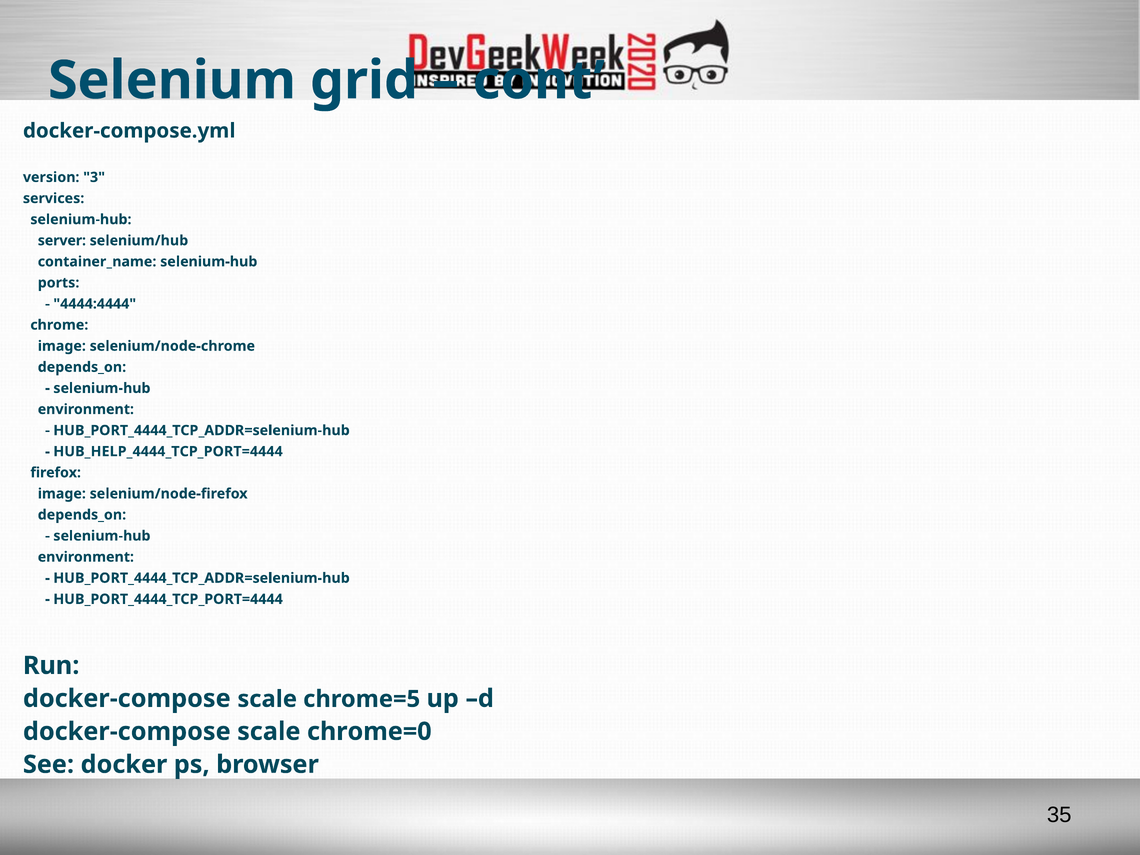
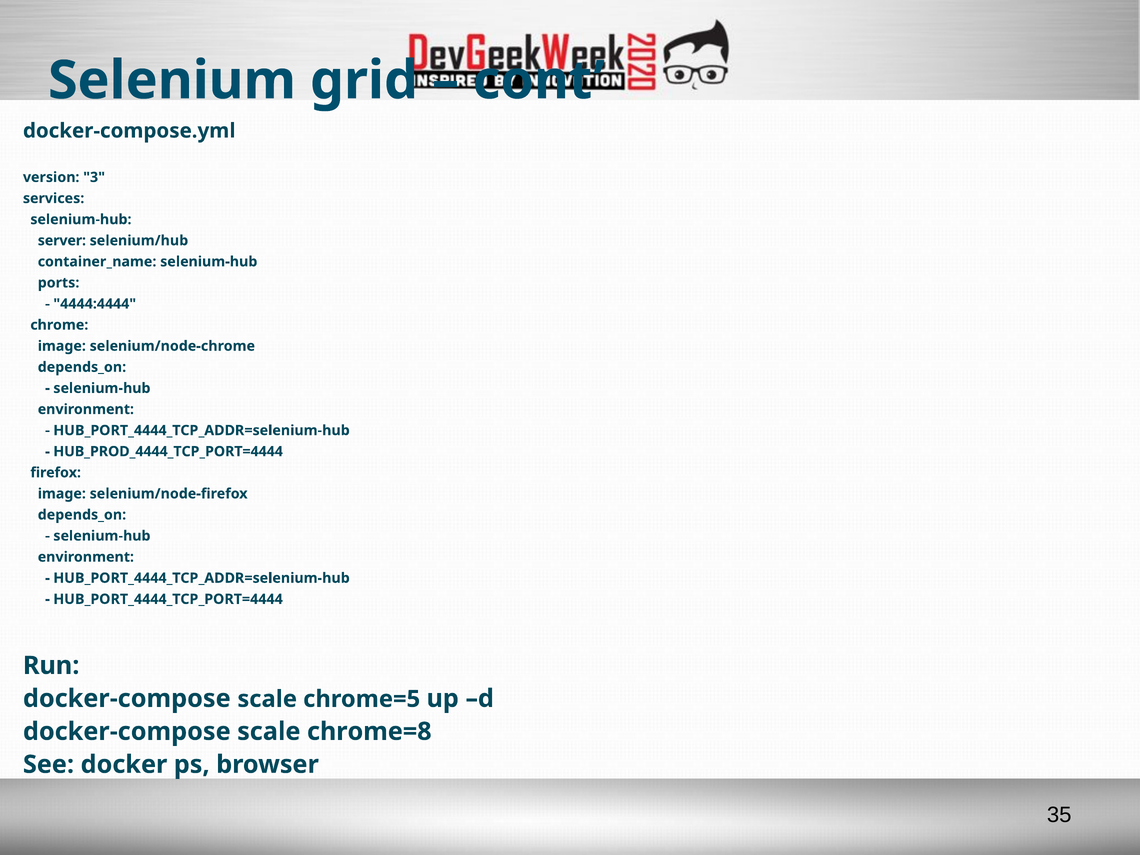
HUB_HELP_4444_TCP_PORT=4444: HUB_HELP_4444_TCP_PORT=4444 -> HUB_PROD_4444_TCP_PORT=4444
chrome=0: chrome=0 -> chrome=8
